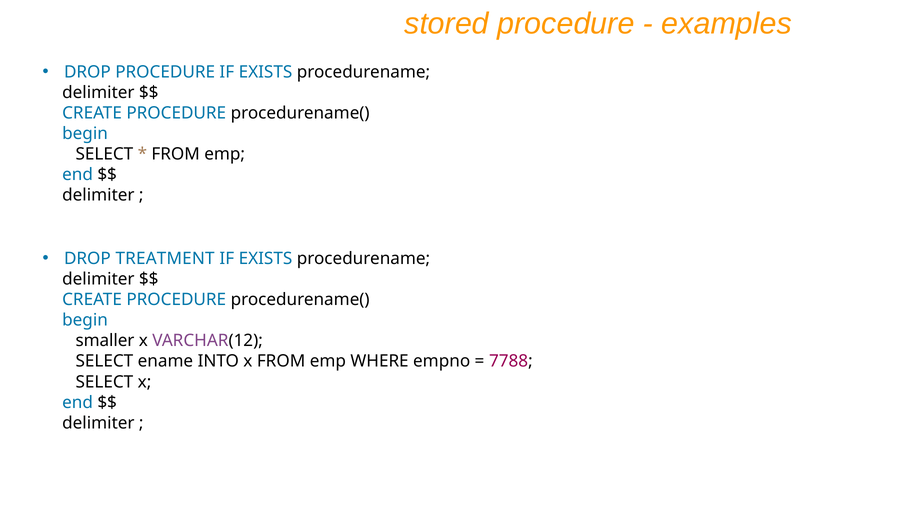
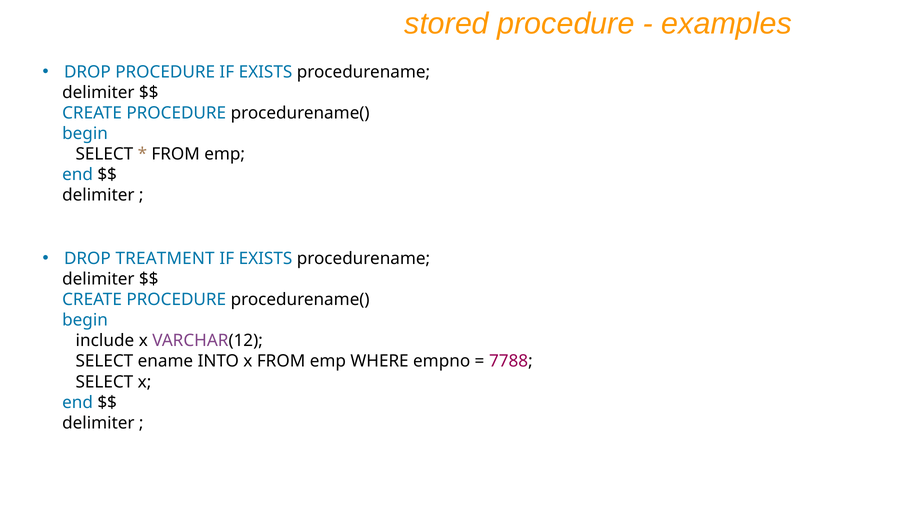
smaller: smaller -> include
